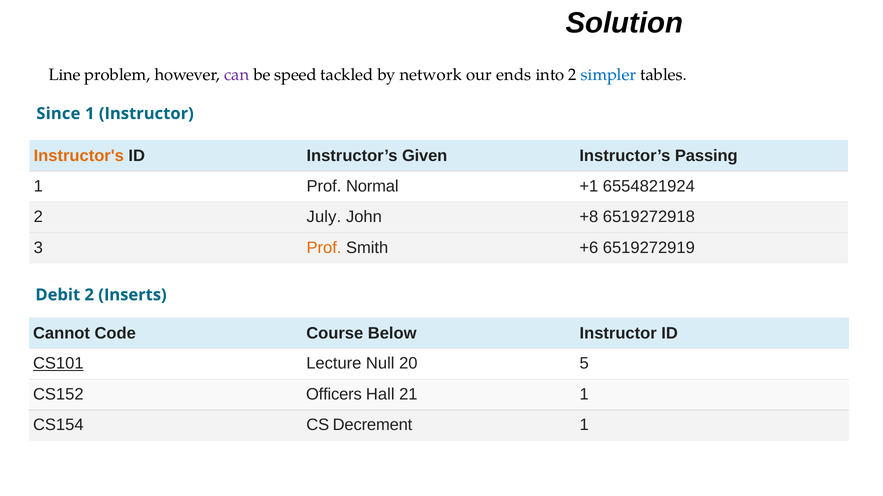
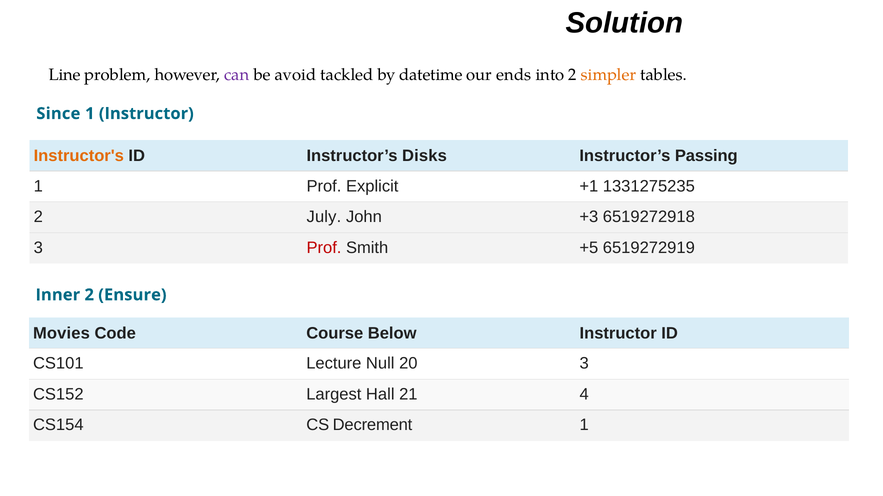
speed: speed -> avoid
network: network -> datetime
simpler colour: blue -> orange
Given: Given -> Disks
Normal: Normal -> Explicit
6554821924: 6554821924 -> 1331275235
+8: +8 -> +3
Prof at (324, 248) colour: orange -> red
+6: +6 -> +5
Debit: Debit -> Inner
Inserts: Inserts -> Ensure
Cannot: Cannot -> Movies
CS101 underline: present -> none
20 5: 5 -> 3
Officers: Officers -> Largest
21 1: 1 -> 4
